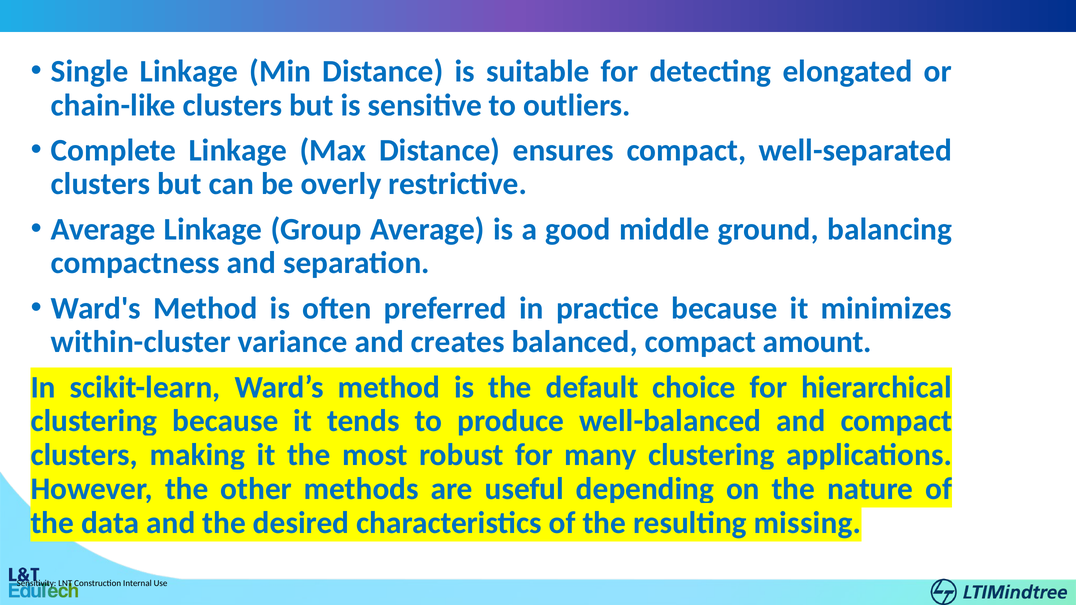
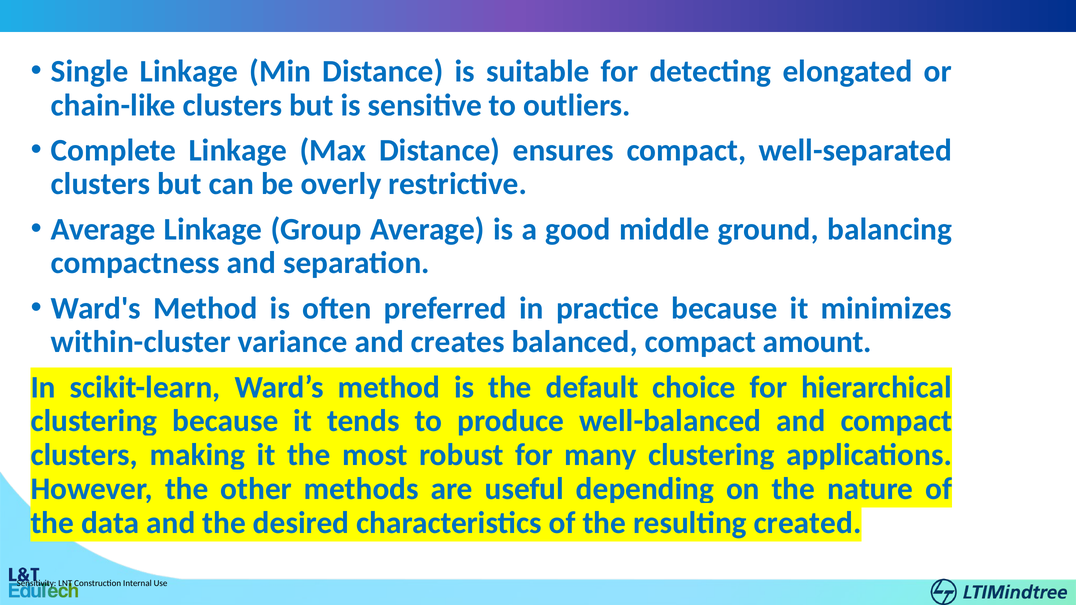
missing: missing -> created
